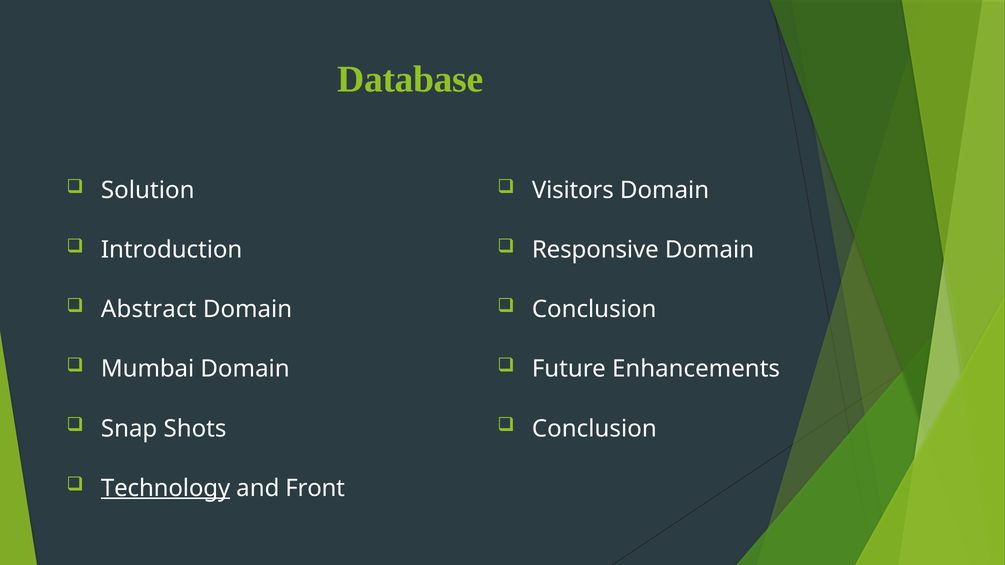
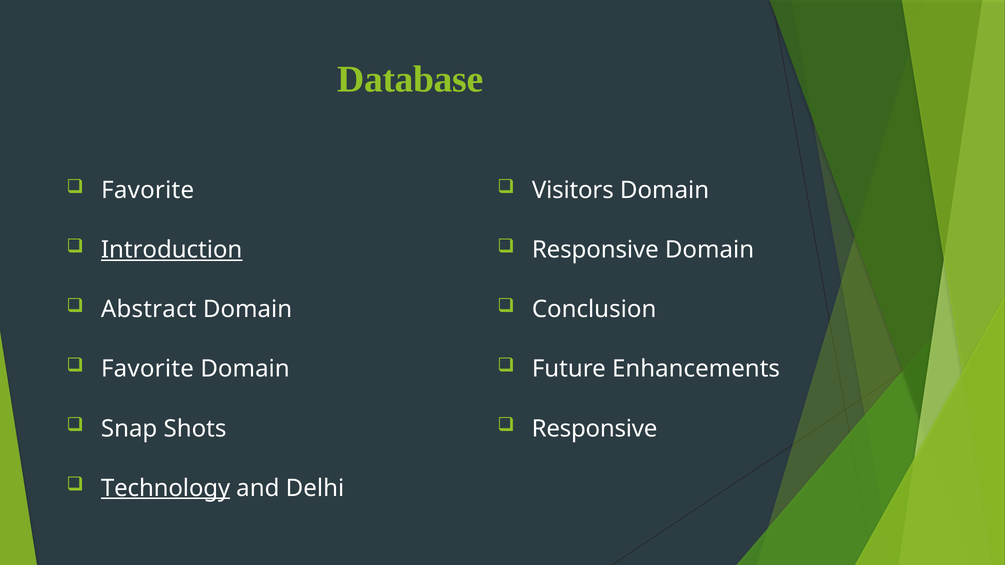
Solution at (148, 191): Solution -> Favorite
Introduction underline: none -> present
Mumbai at (148, 369): Mumbai -> Favorite
Conclusion at (594, 429): Conclusion -> Responsive
Front: Front -> Delhi
